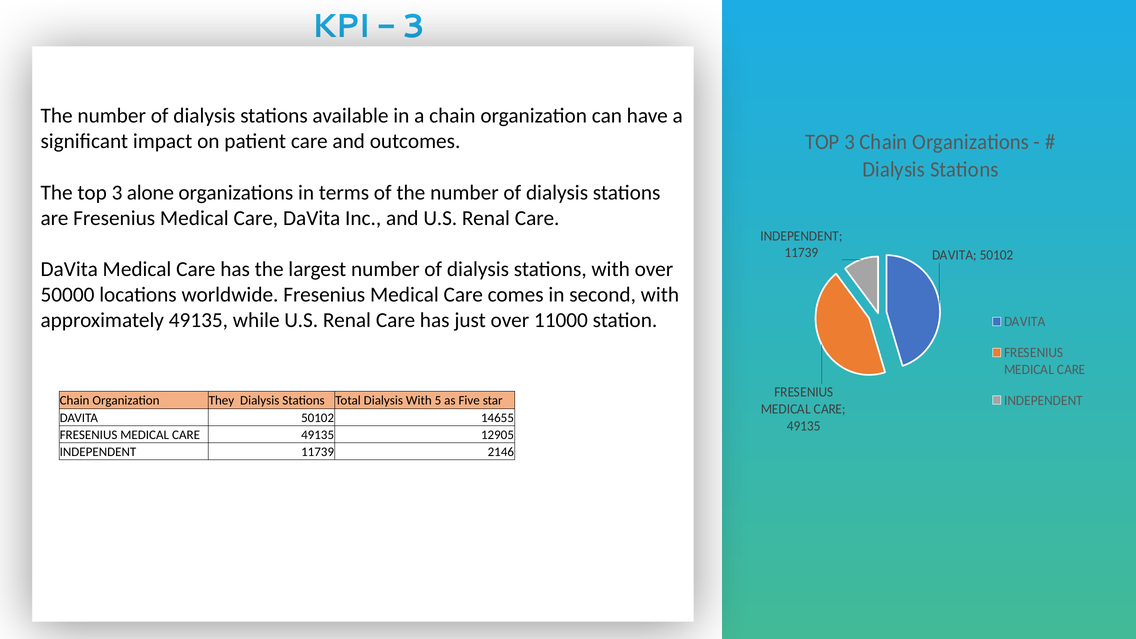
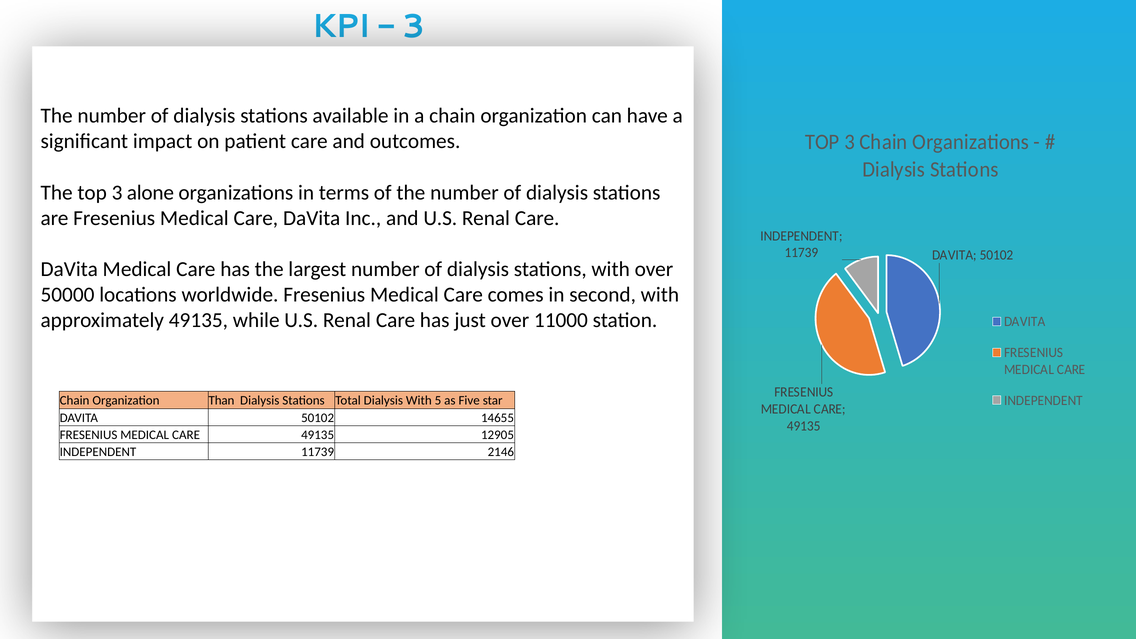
They: They -> Than
